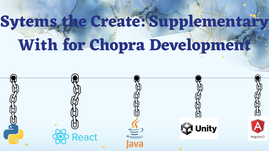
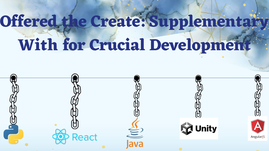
Sytems: Sytems -> Offered
Chopra: Chopra -> Crucial
